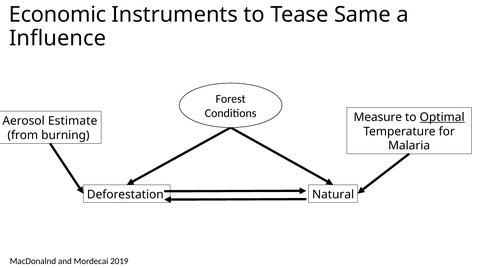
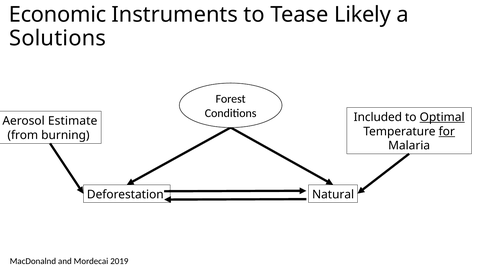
Same: Same -> Likely
Influence: Influence -> Solutions
Measure: Measure -> Included
for underline: none -> present
